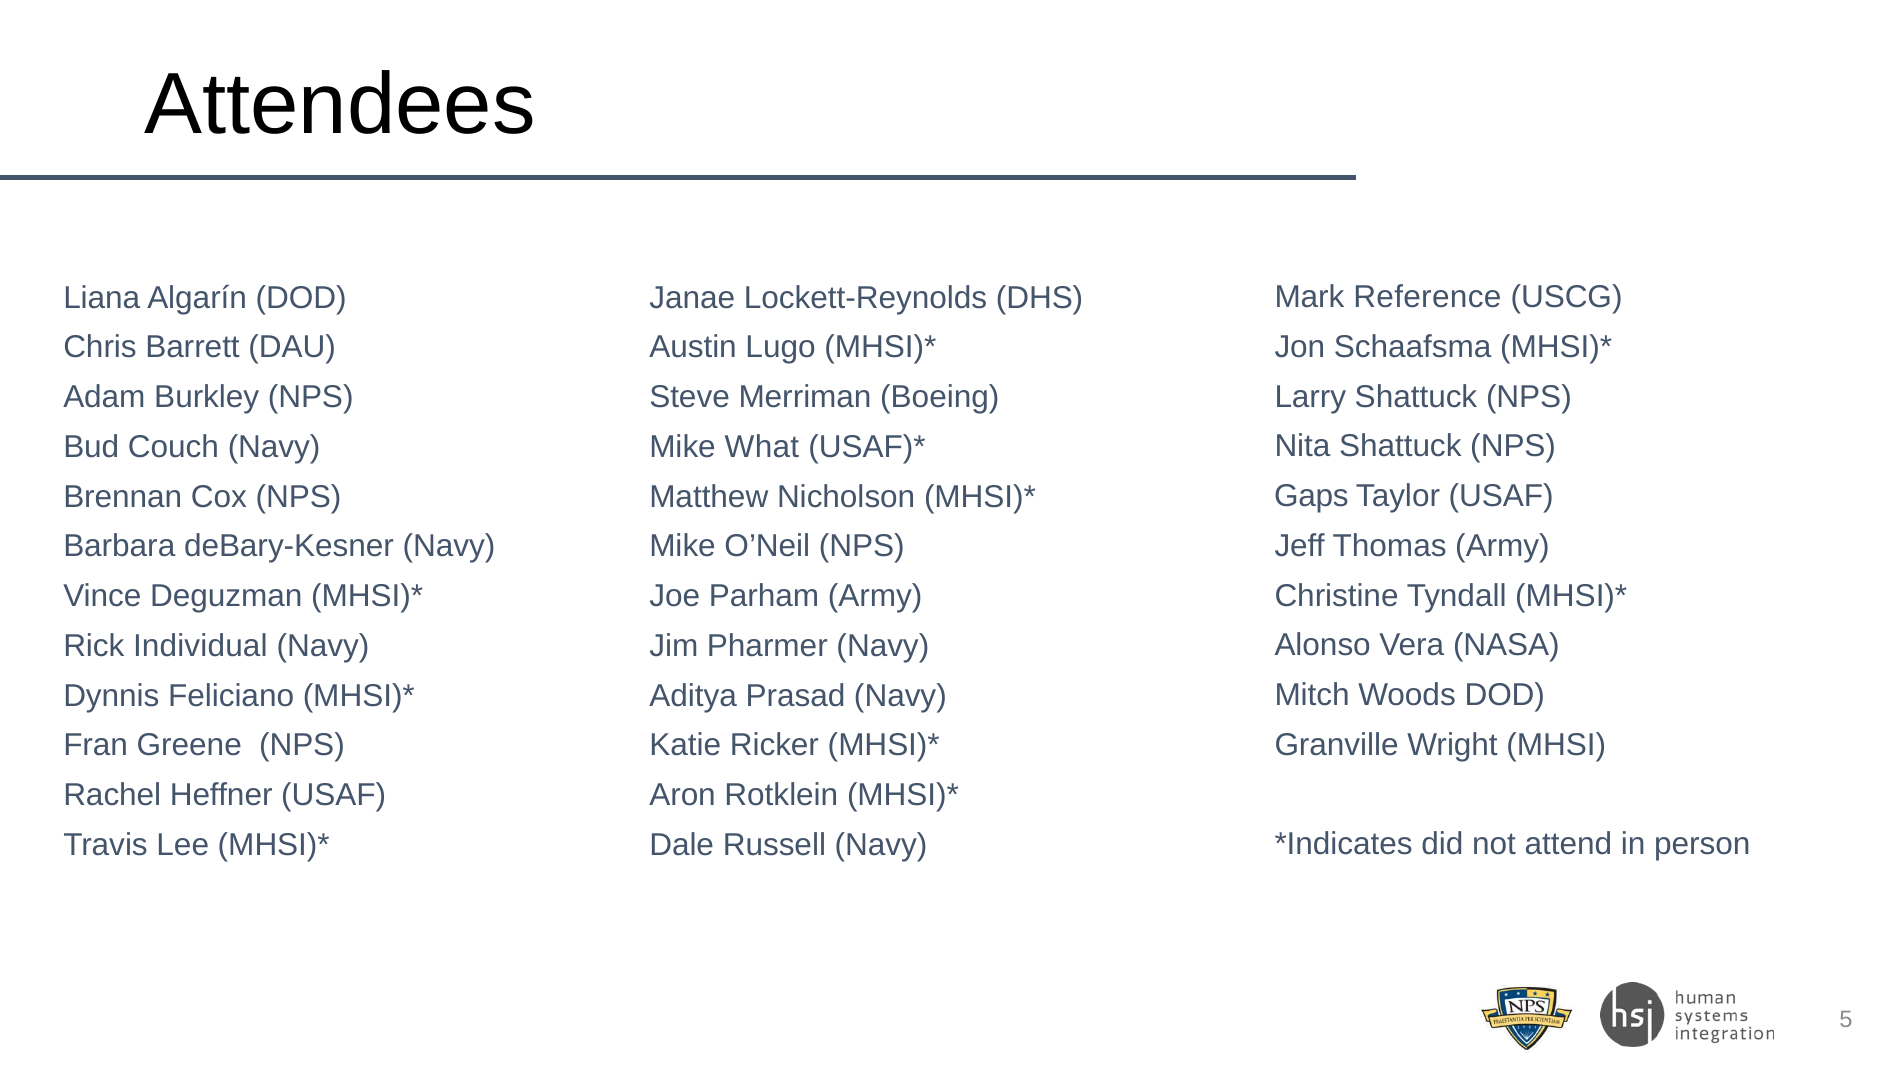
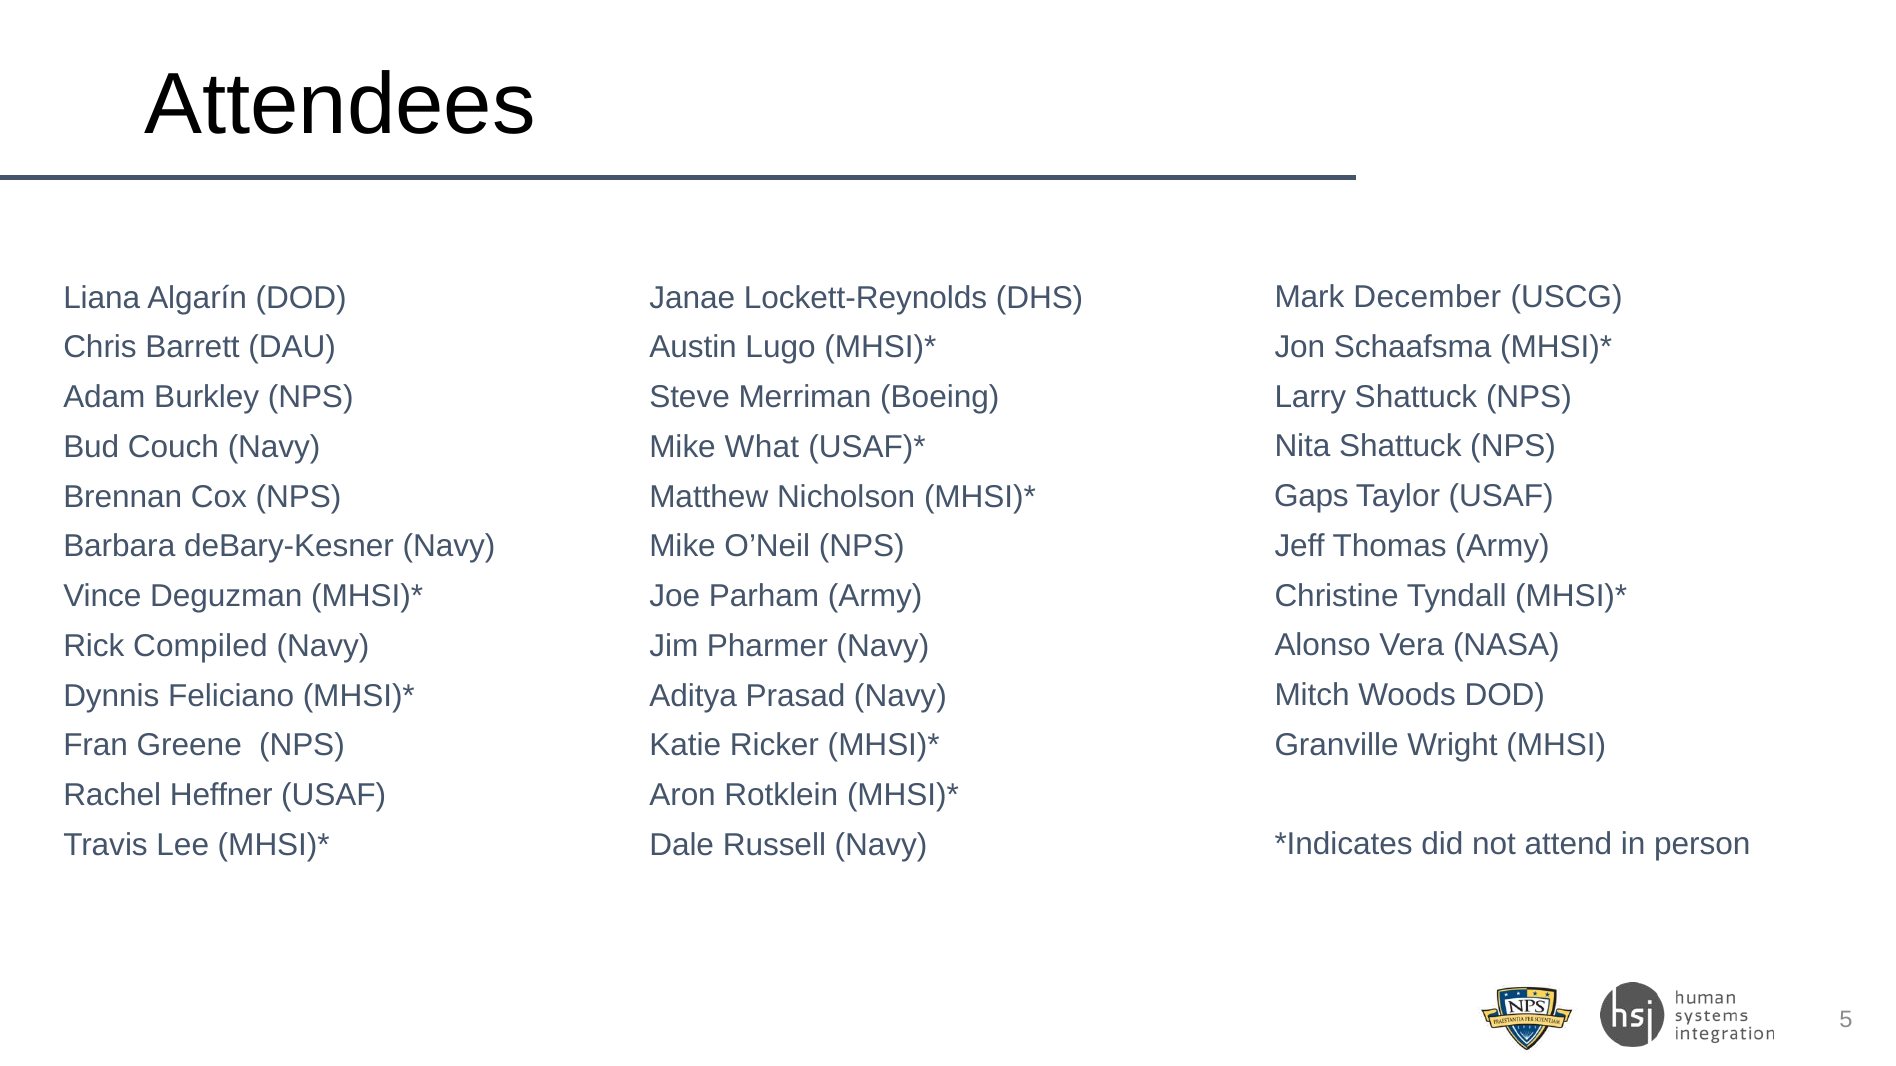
Reference: Reference -> December
Individual: Individual -> Compiled
